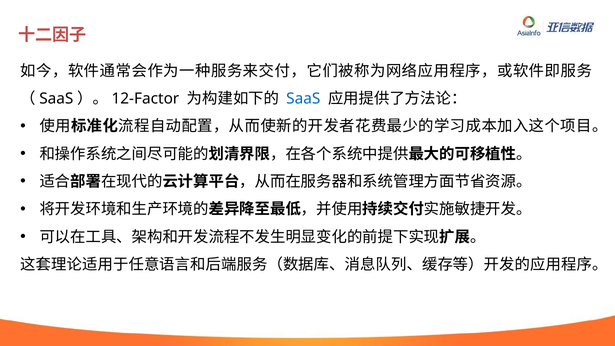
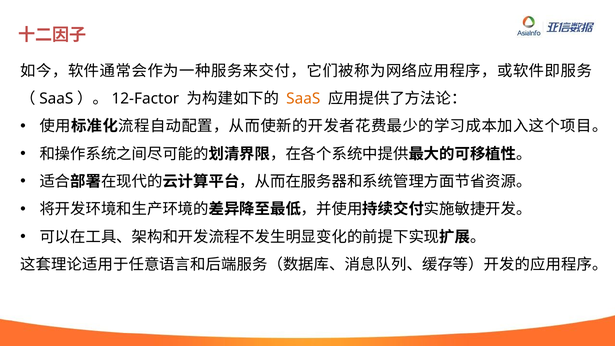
SaaS colour: blue -> orange
